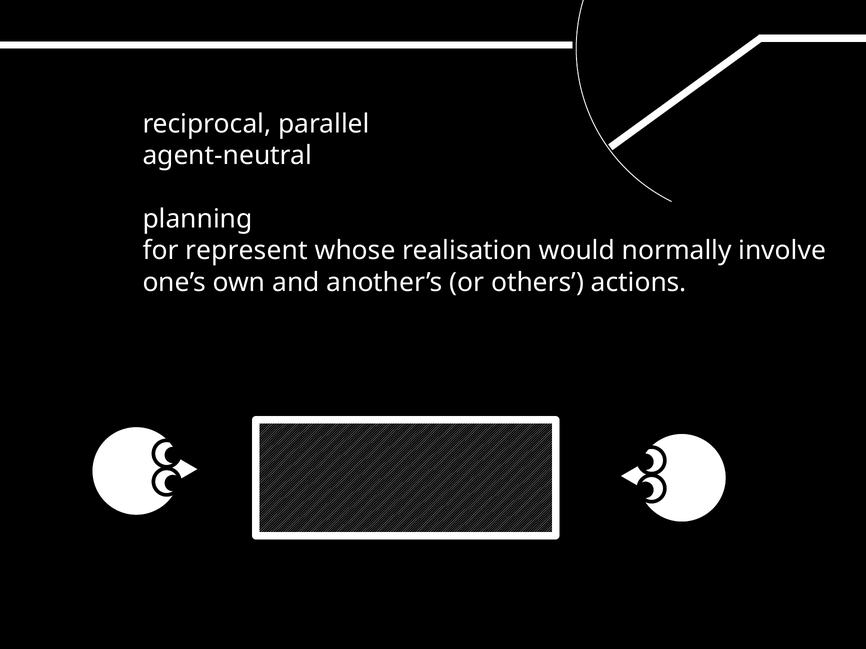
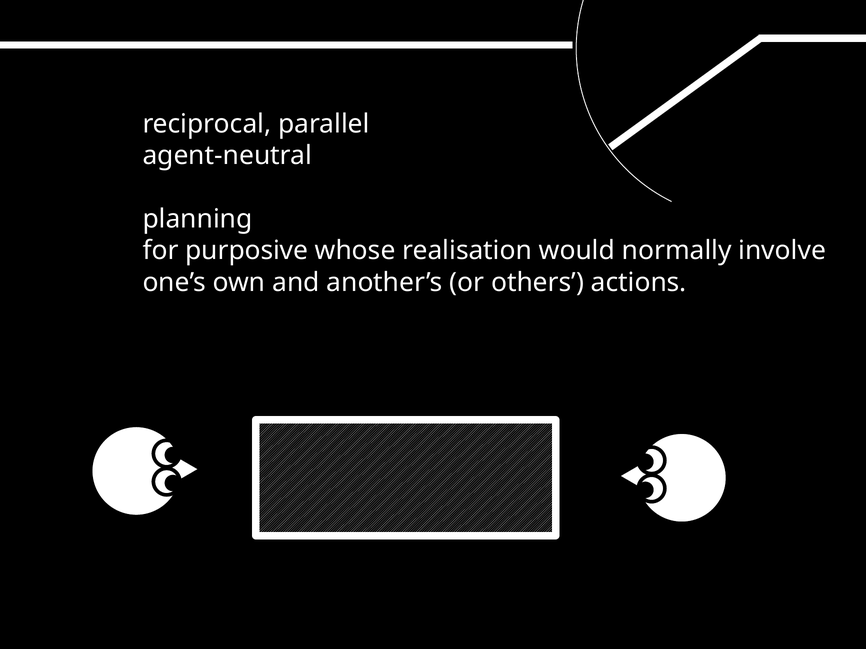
represent: represent -> purposive
